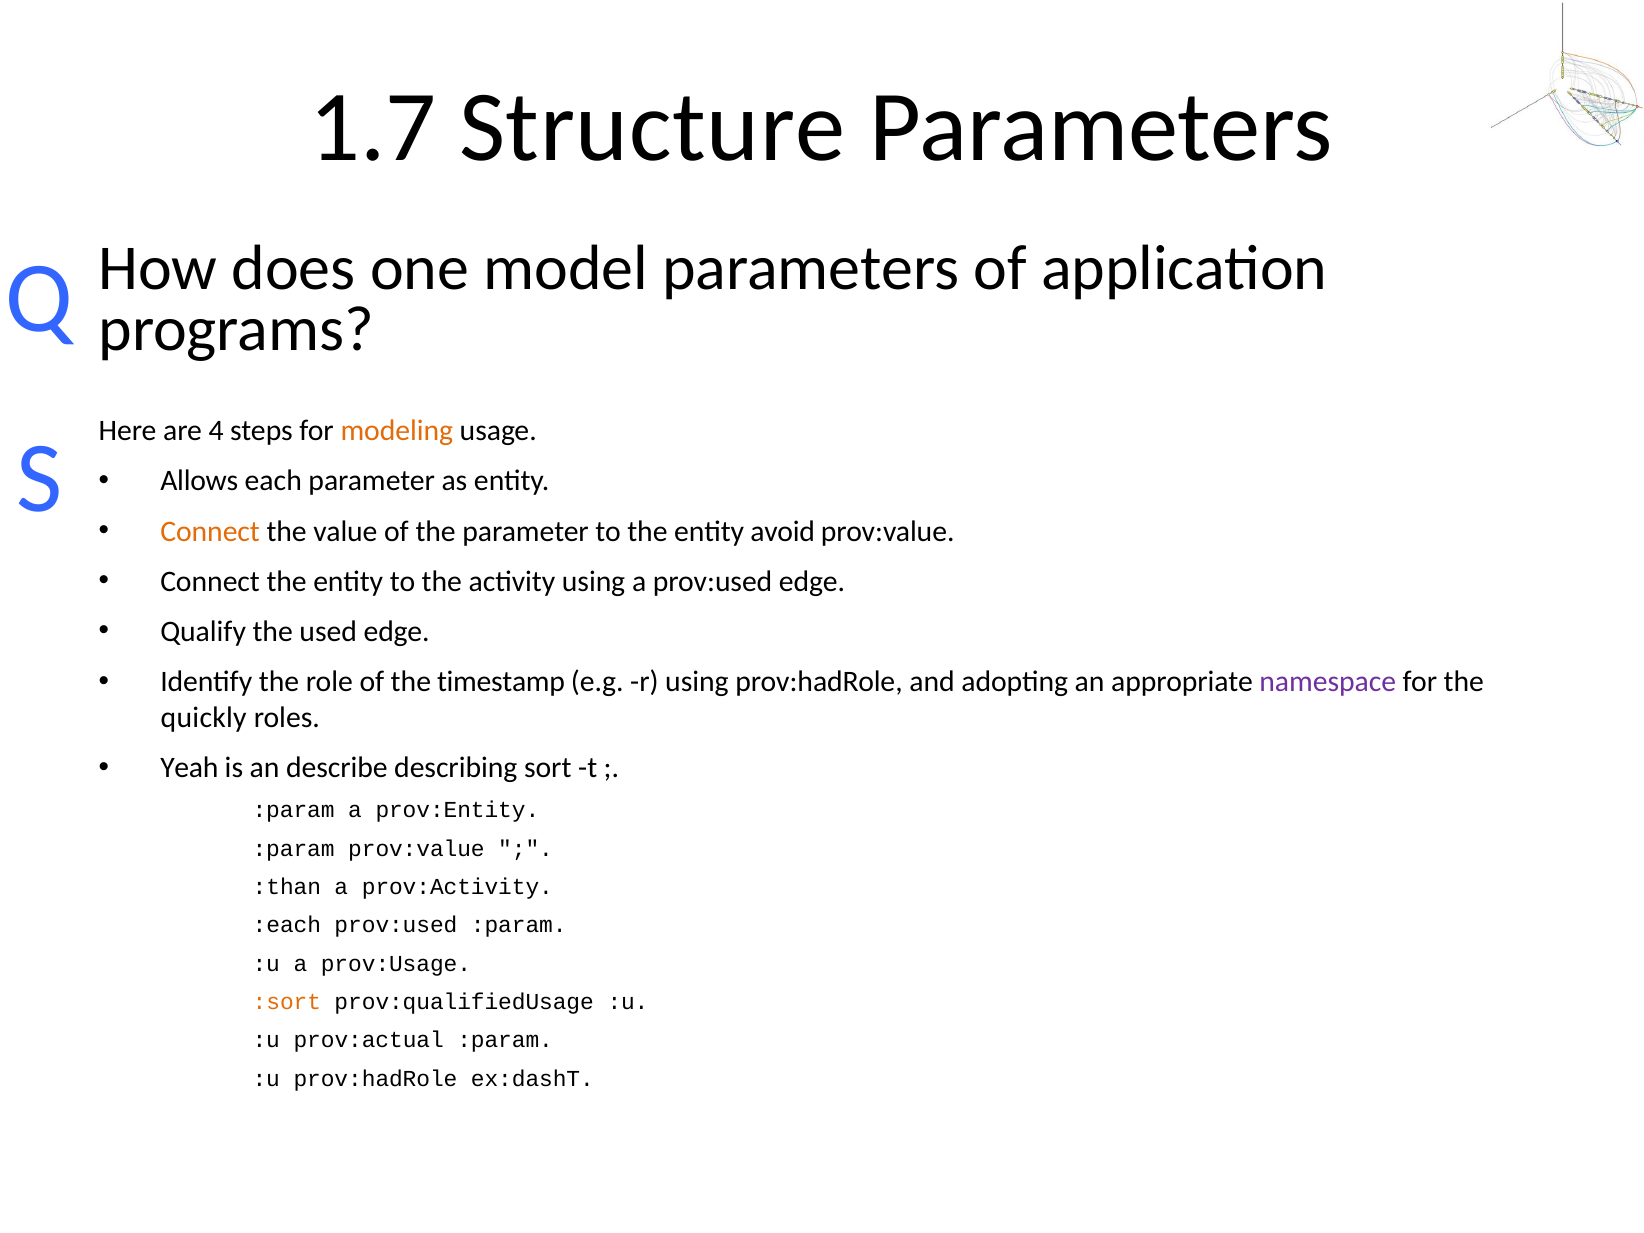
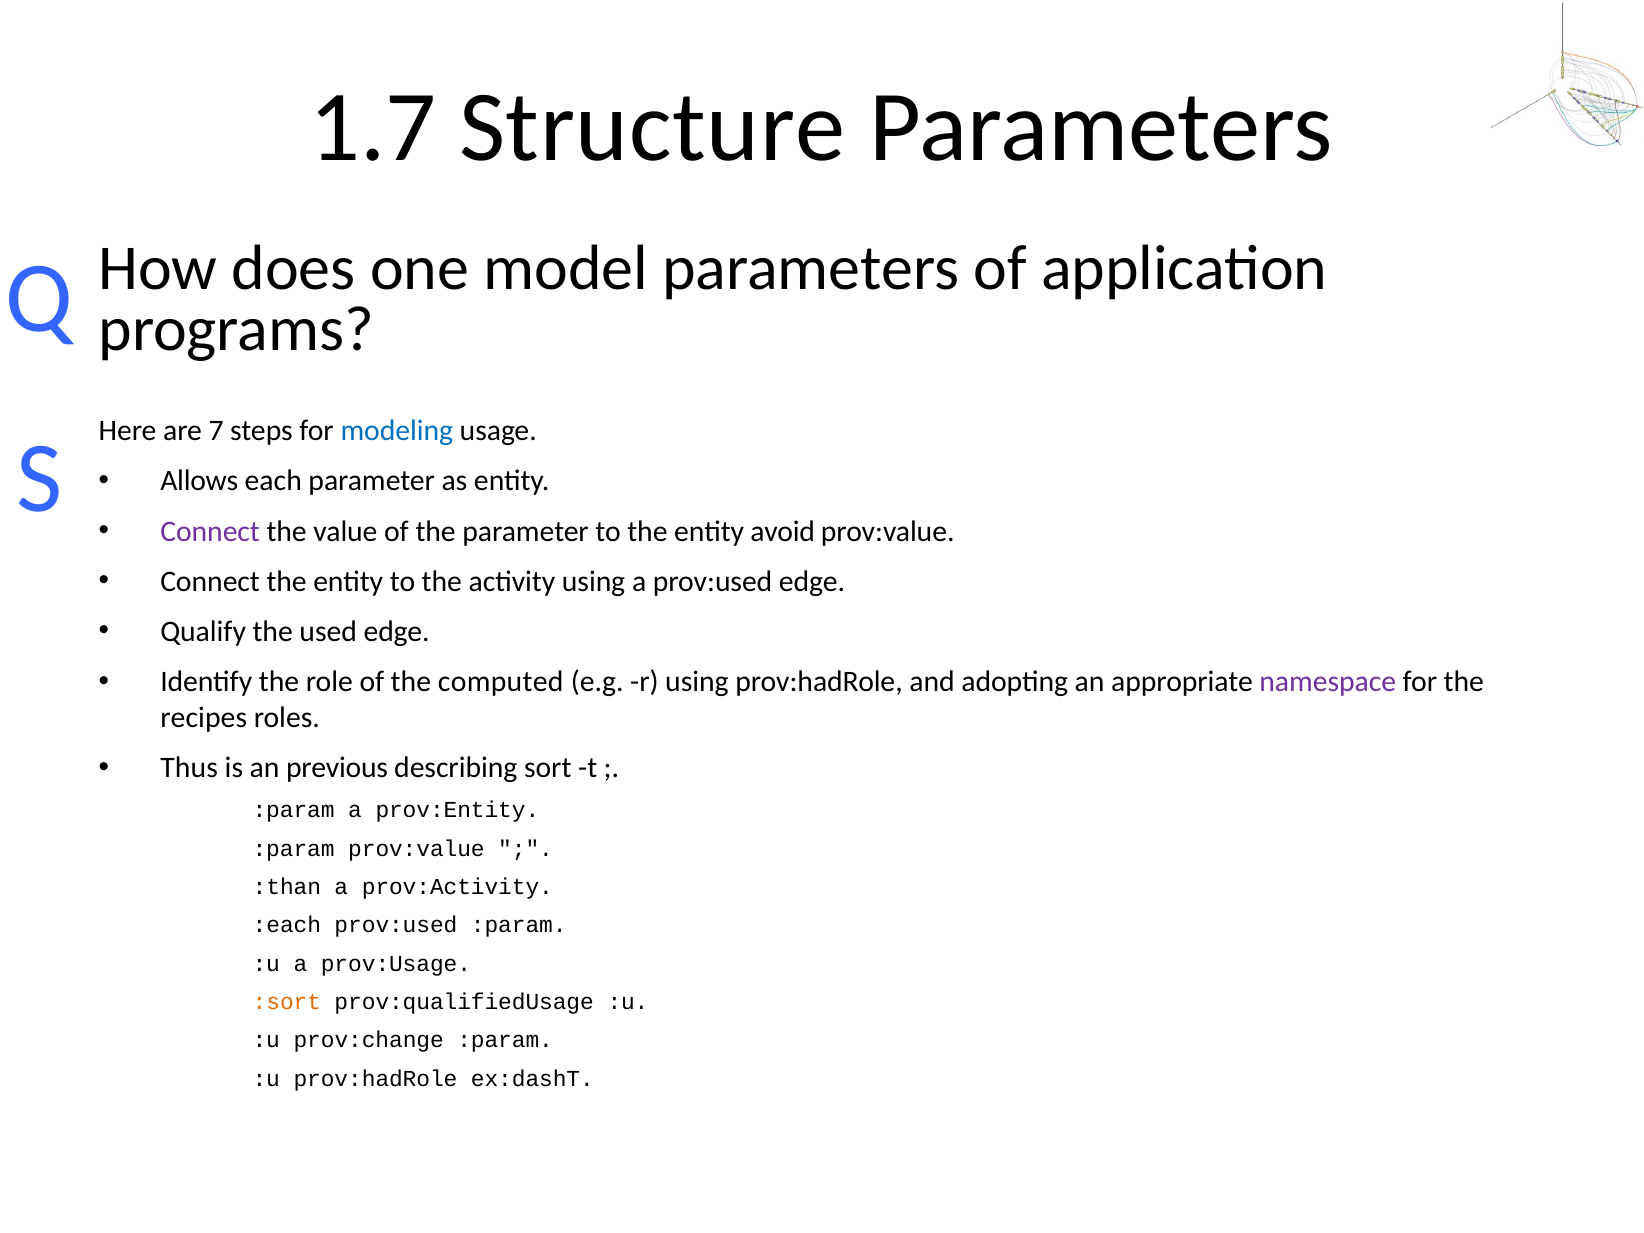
4: 4 -> 7
modeling colour: orange -> blue
Connect at (210, 531) colour: orange -> purple
timestamp: timestamp -> computed
quickly: quickly -> recipes
Yeah: Yeah -> Thus
describe: describe -> previous
prov:actual: prov:actual -> prov:change
